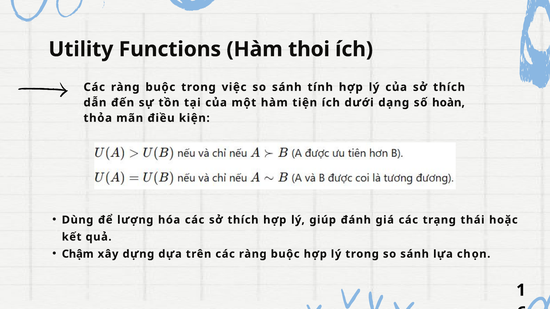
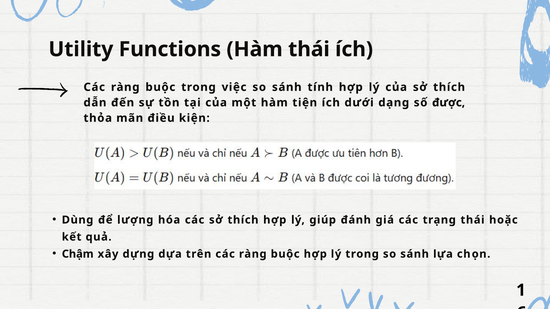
Hàm thoi: thoi -> thái
hoàn: hoàn -> được
